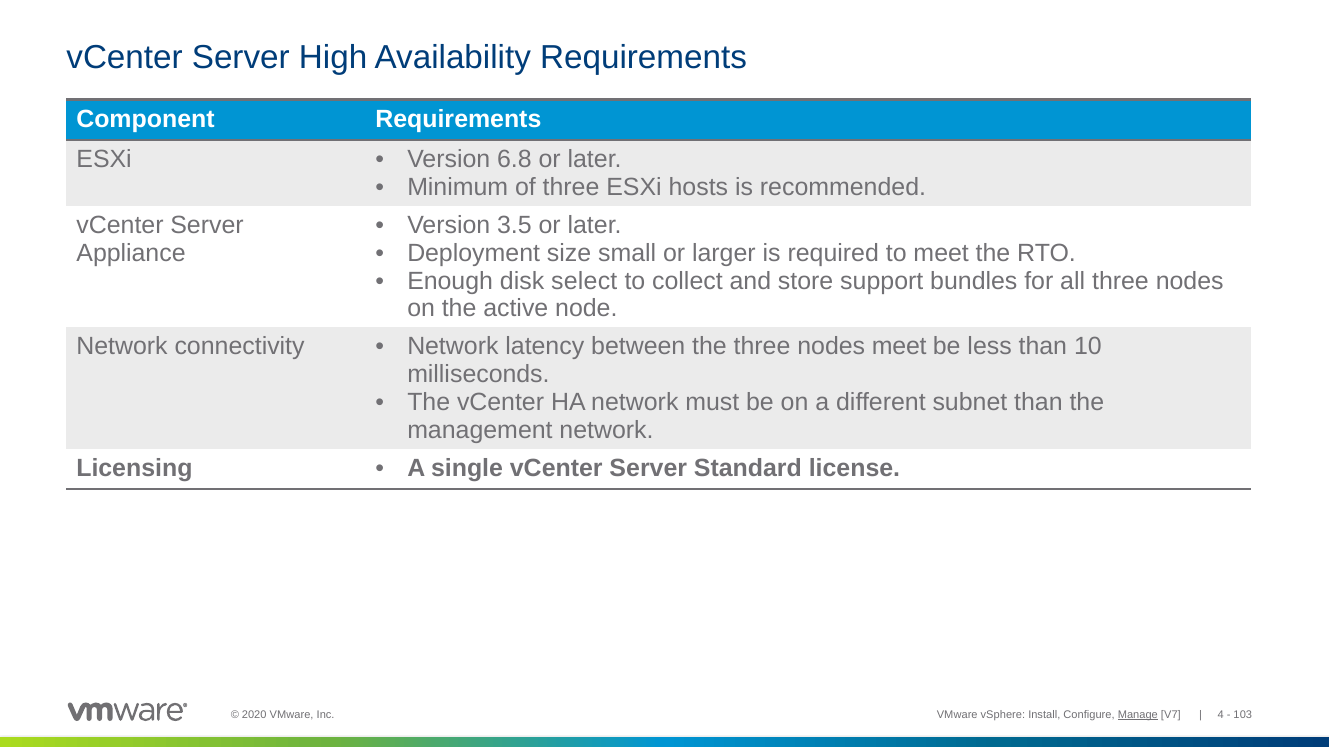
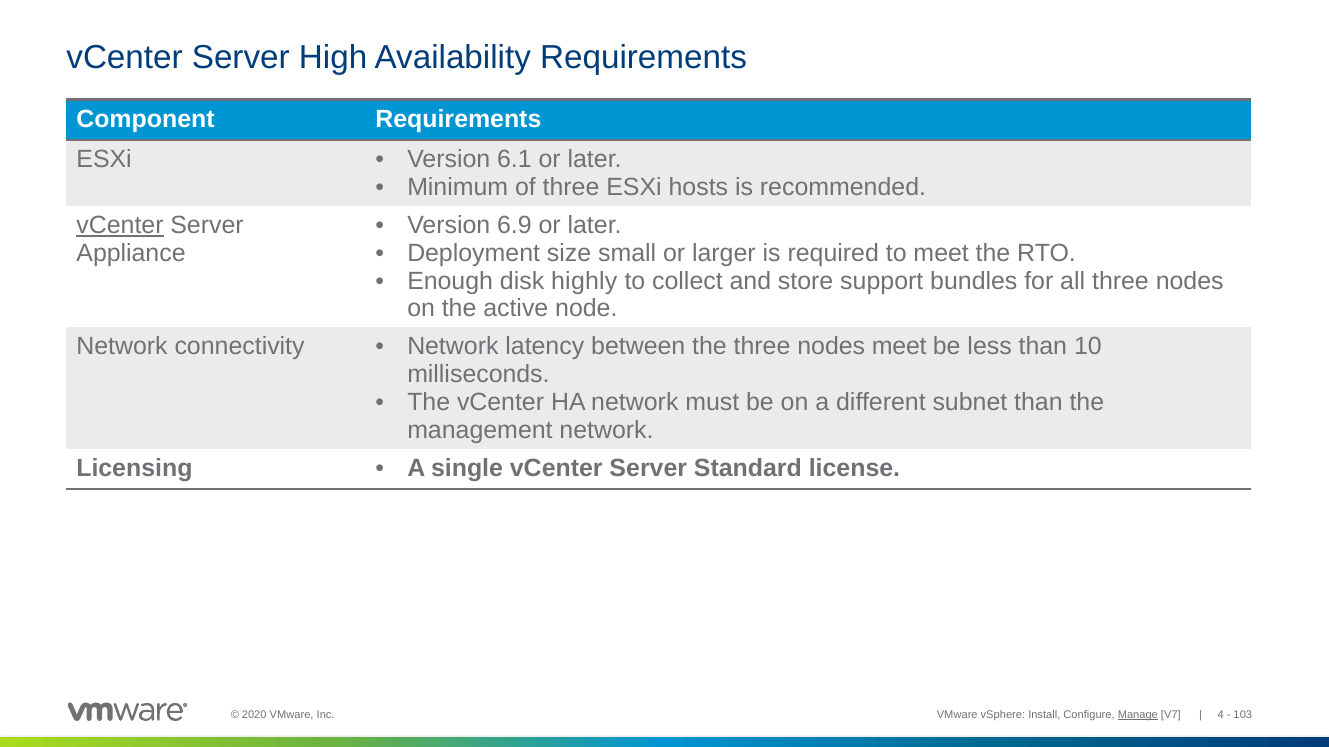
6.8: 6.8 -> 6.1
3.5: 3.5 -> 6.9
vCenter at (120, 225) underline: none -> present
select: select -> highly
